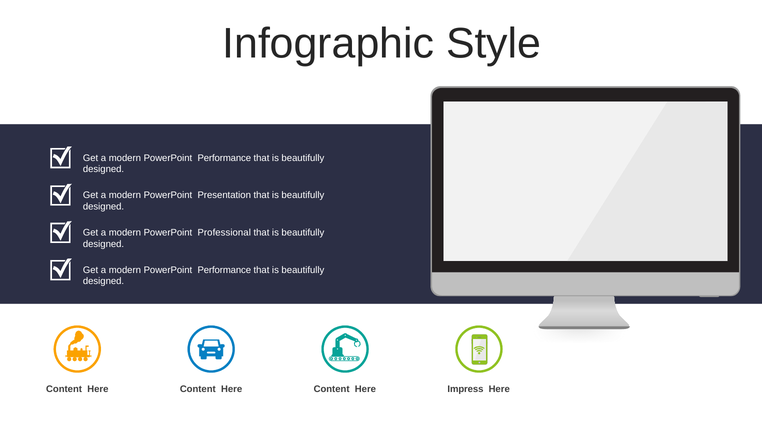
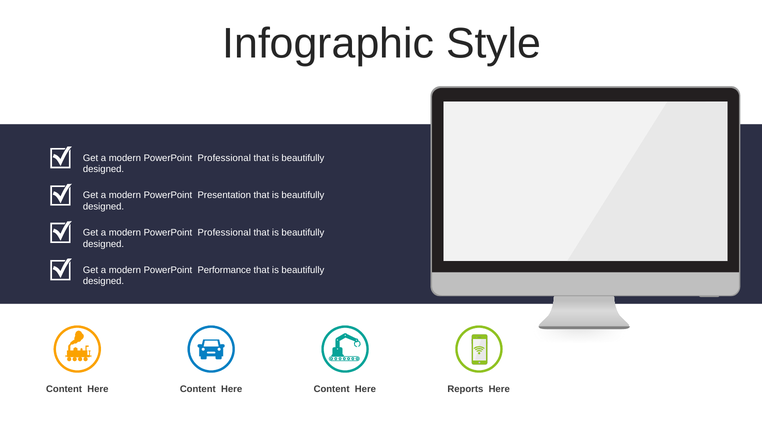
Performance at (224, 158): Performance -> Professional
Impress: Impress -> Reports
